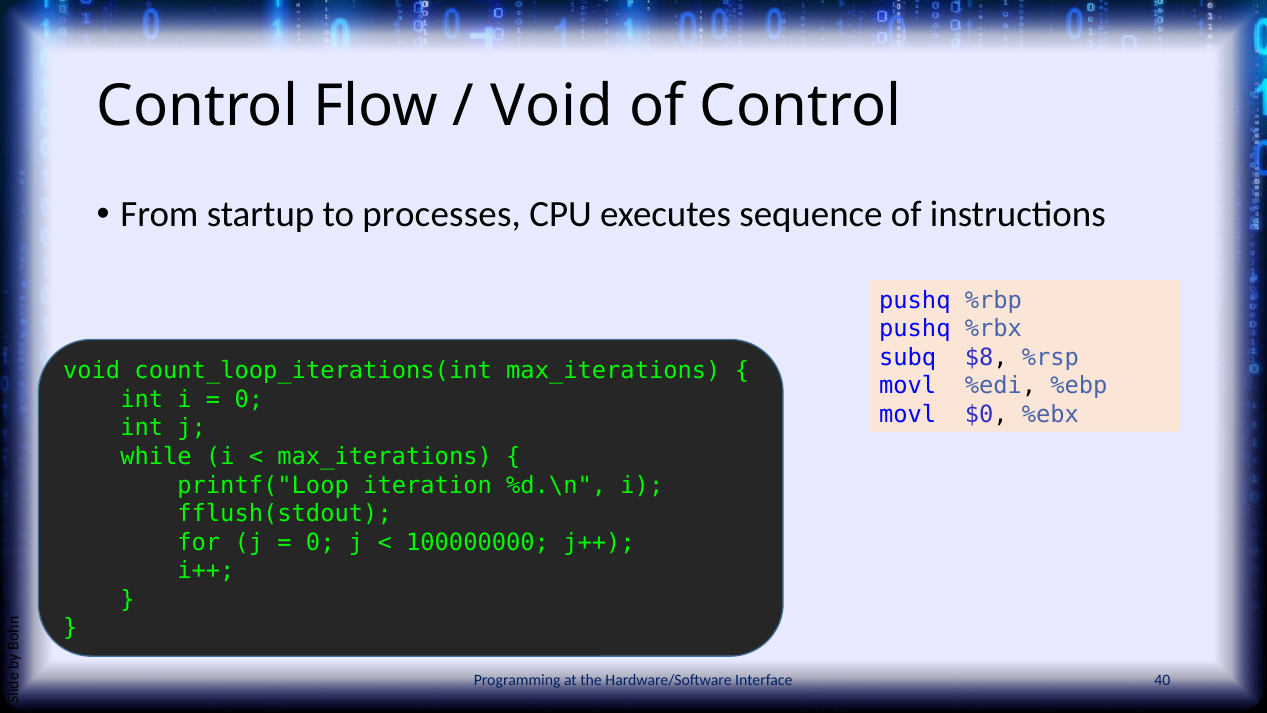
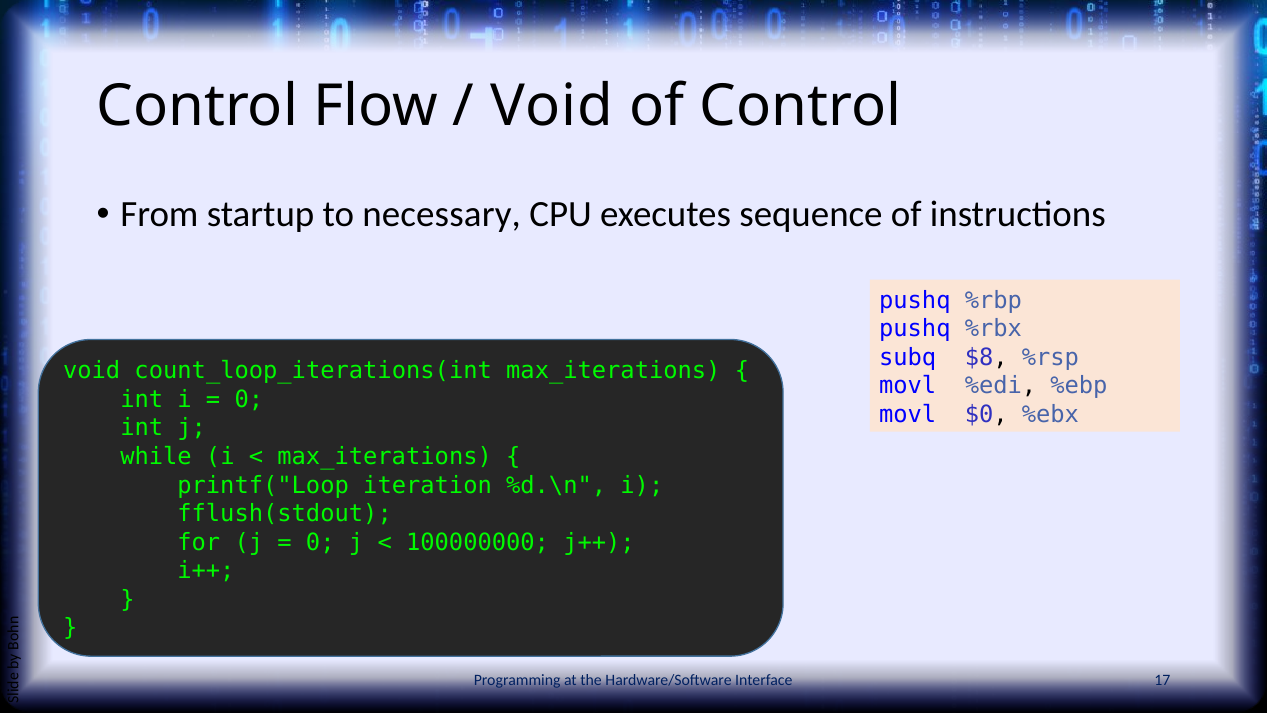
processes: processes -> necessary
40: 40 -> 17
